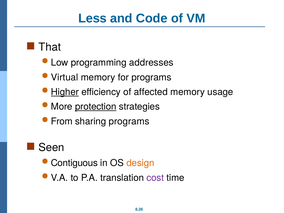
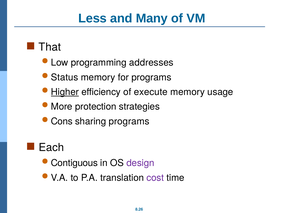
Code: Code -> Many
Virtual: Virtual -> Status
affected: affected -> execute
protection underline: present -> none
From: From -> Cons
Seen: Seen -> Each
design colour: orange -> purple
